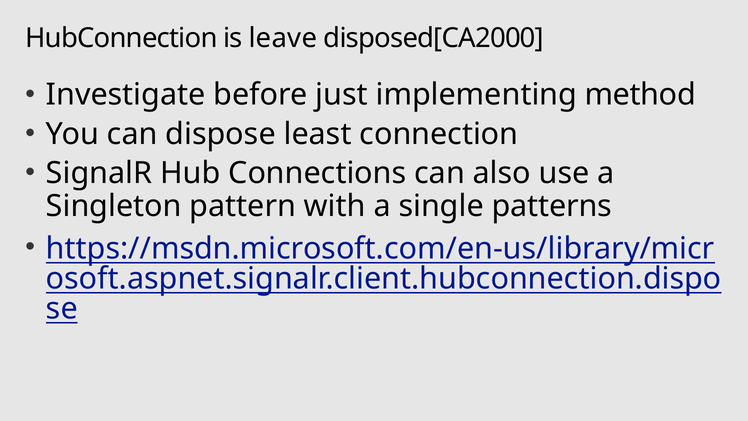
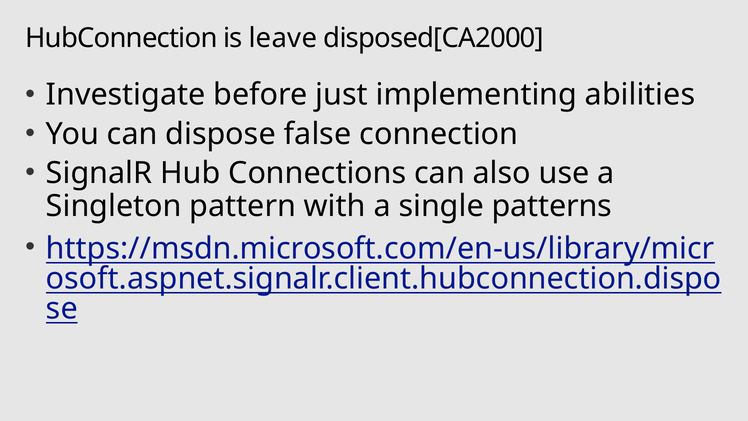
method: method -> abilities
least: least -> false
